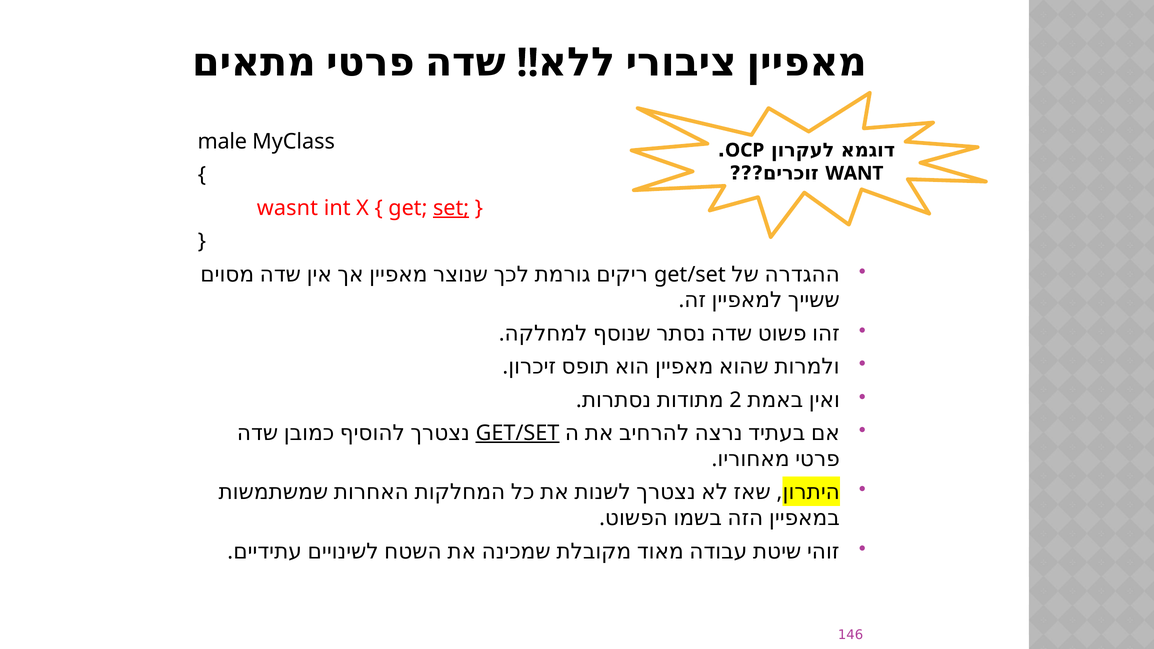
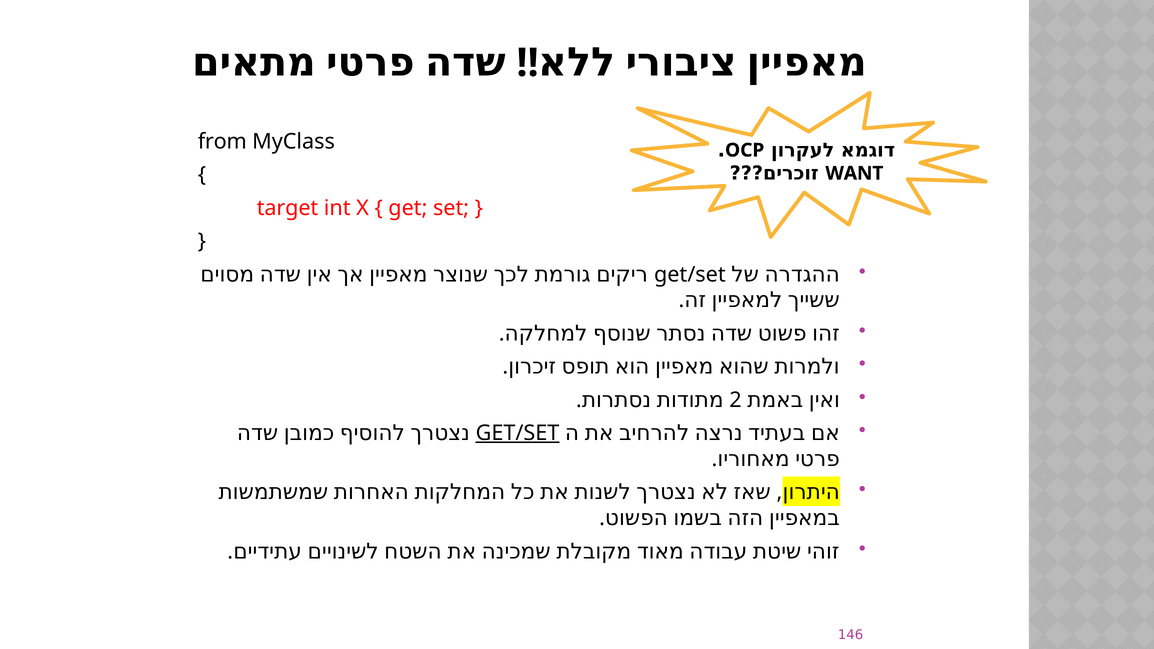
male: male -> from
wasnt: wasnt -> target
set underline: present -> none
